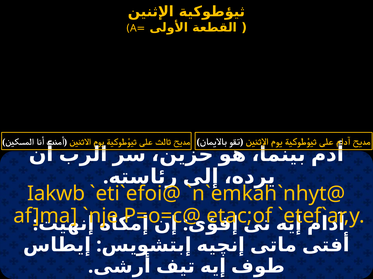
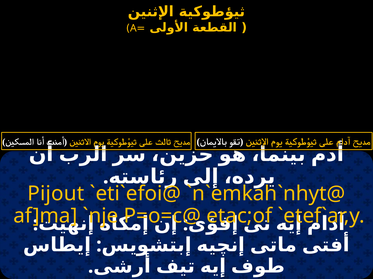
Iakwb: Iakwb -> Pijout
